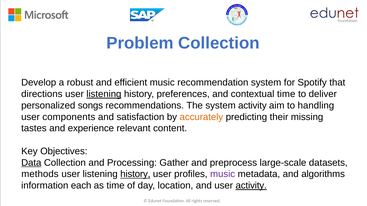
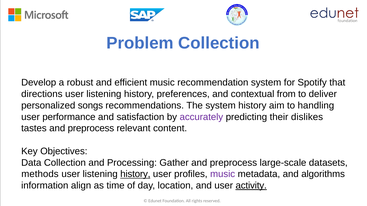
listening at (104, 94) underline: present -> none
contextual time: time -> from
system activity: activity -> history
components: components -> performance
accurately colour: orange -> purple
missing: missing -> dislikes
tastes and experience: experience -> preprocess
Data underline: present -> none
each: each -> align
